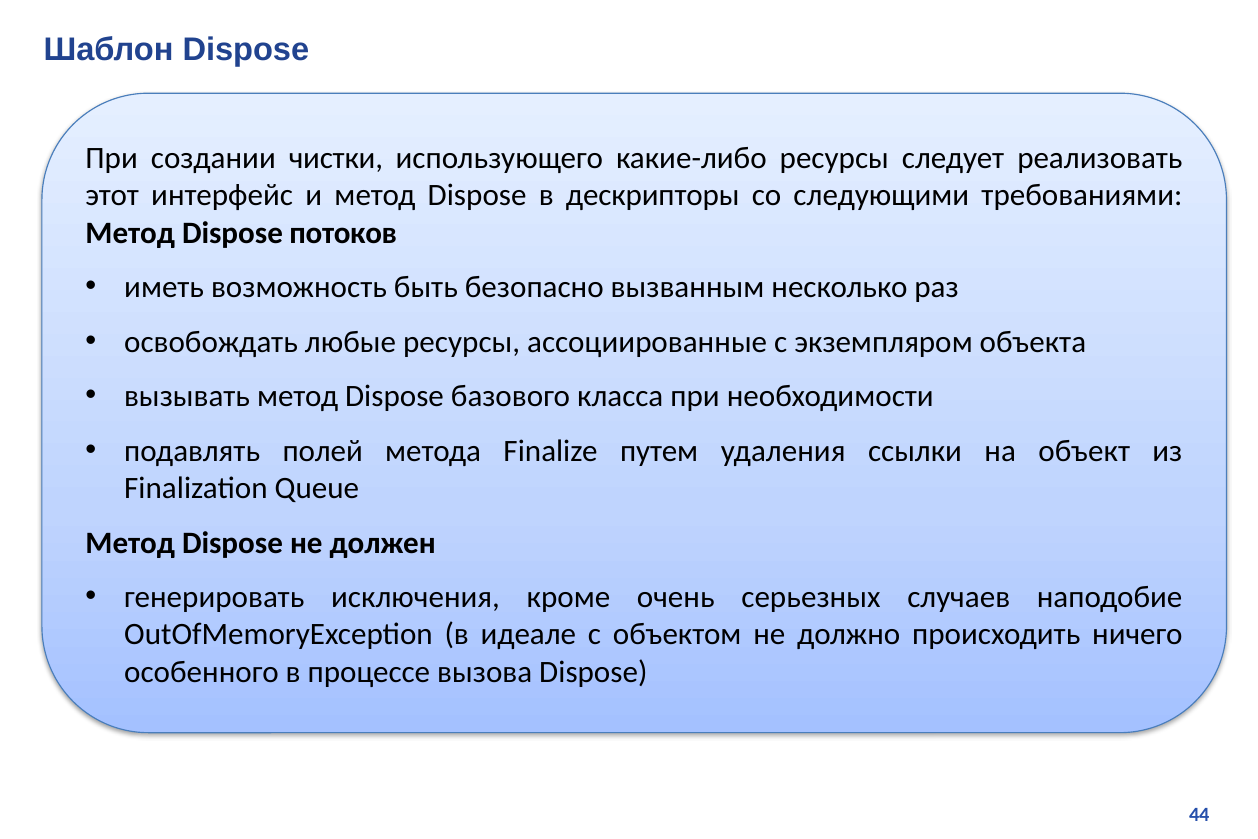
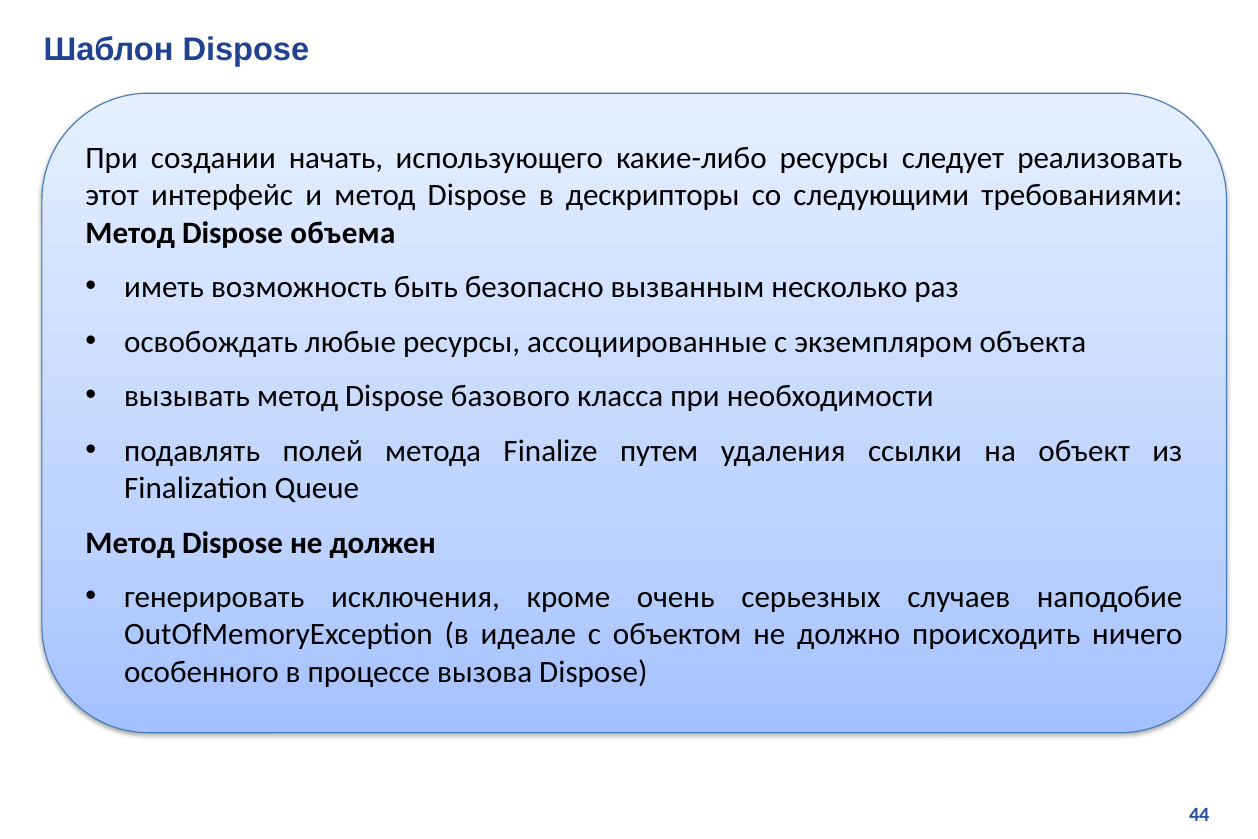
чистки: чистки -> начать
потоков: потоков -> объема
